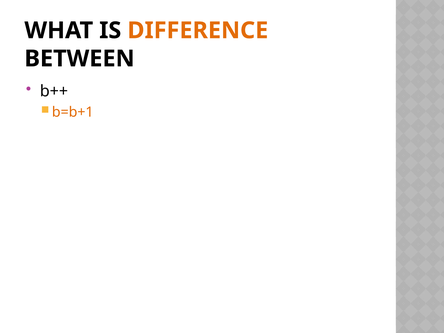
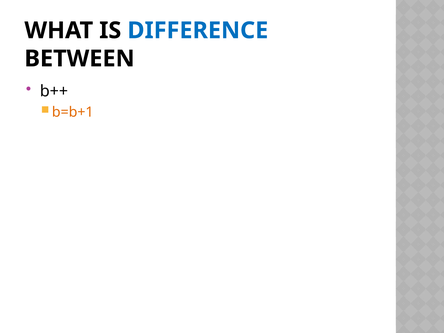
DIFFERENCE colour: orange -> blue
